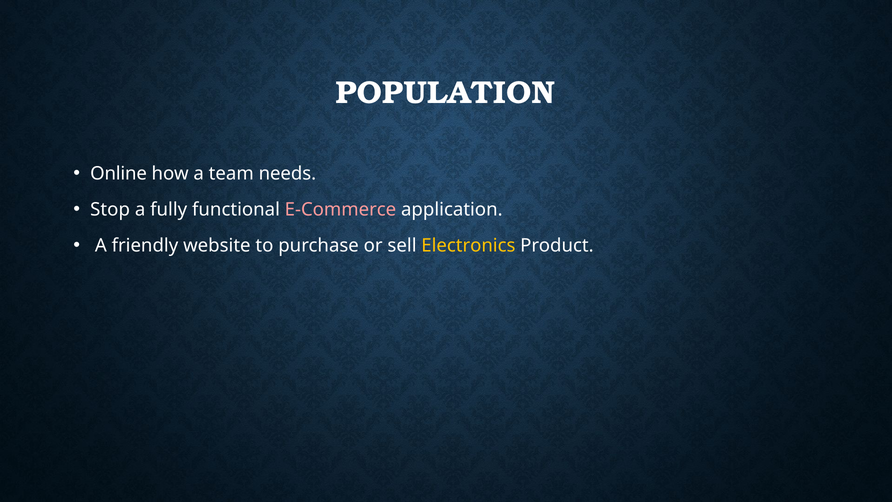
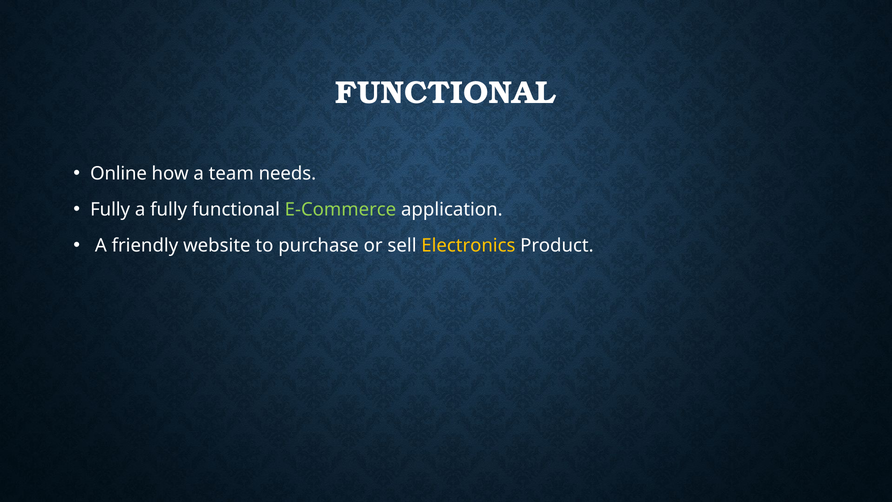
POPULATION at (445, 93): POPULATION -> FUNCTIONAL
Stop at (110, 210): Stop -> Fully
E-Commerce colour: pink -> light green
